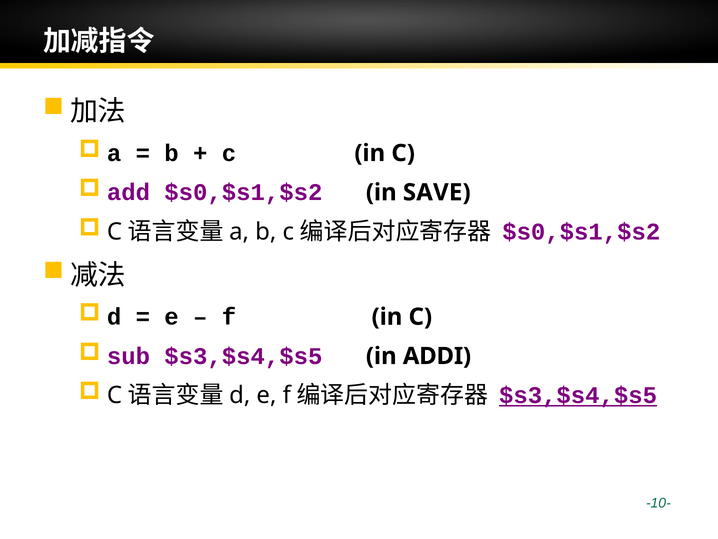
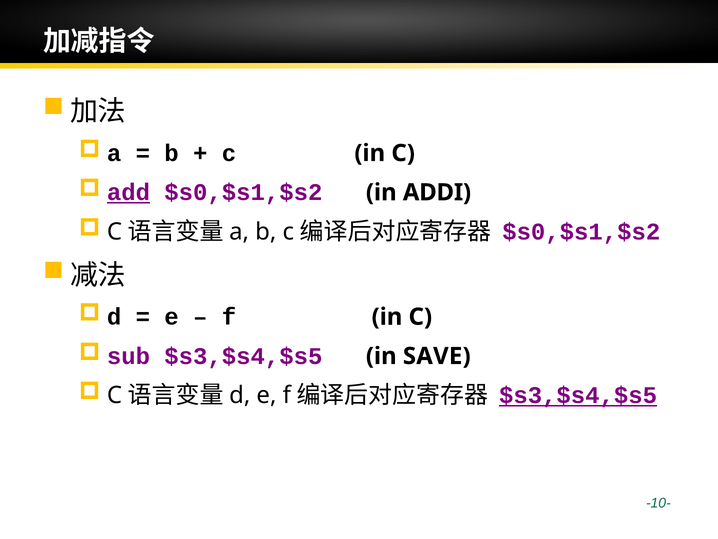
add underline: none -> present
SAVE: SAVE -> ADDI
ADDI: ADDI -> SAVE
